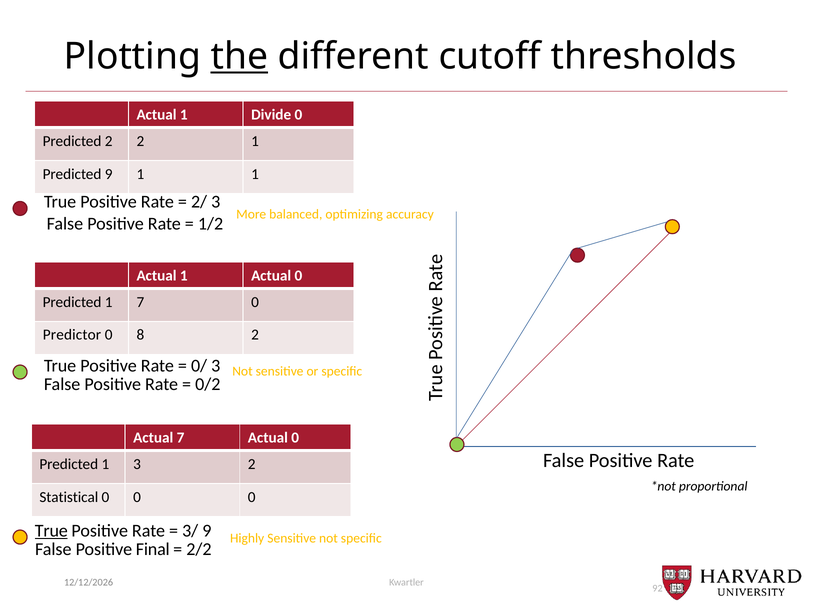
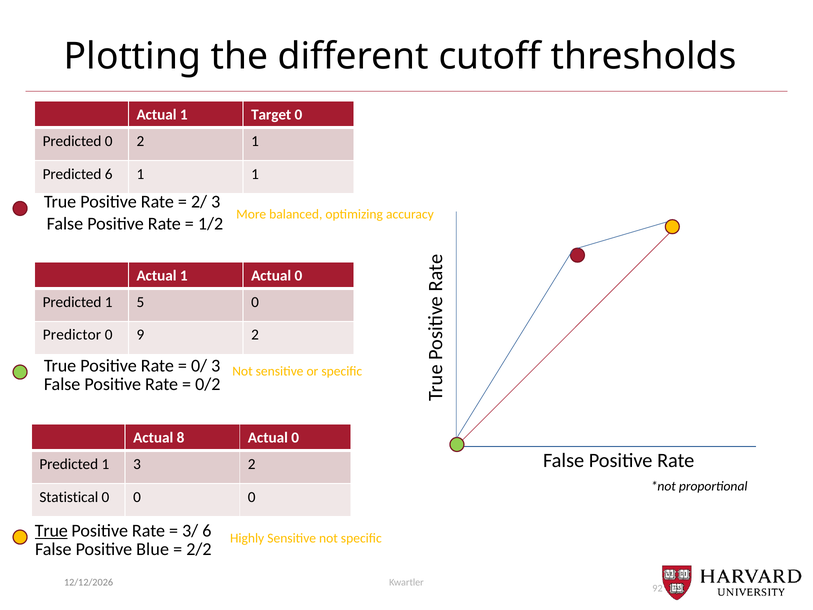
the underline: present -> none
Divide: Divide -> Target
Predicted 2: 2 -> 0
Predicted 9: 9 -> 6
1 7: 7 -> 5
8: 8 -> 9
Actual 7: 7 -> 8
3/ 9: 9 -> 6
Final: Final -> Blue
